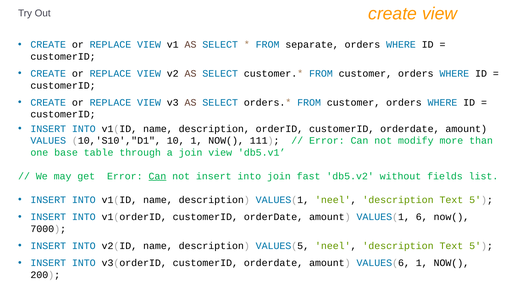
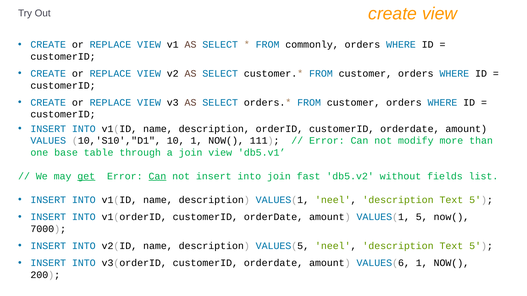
separate: separate -> commonly
get underline: none -> present
VALUES(1 6: 6 -> 5
